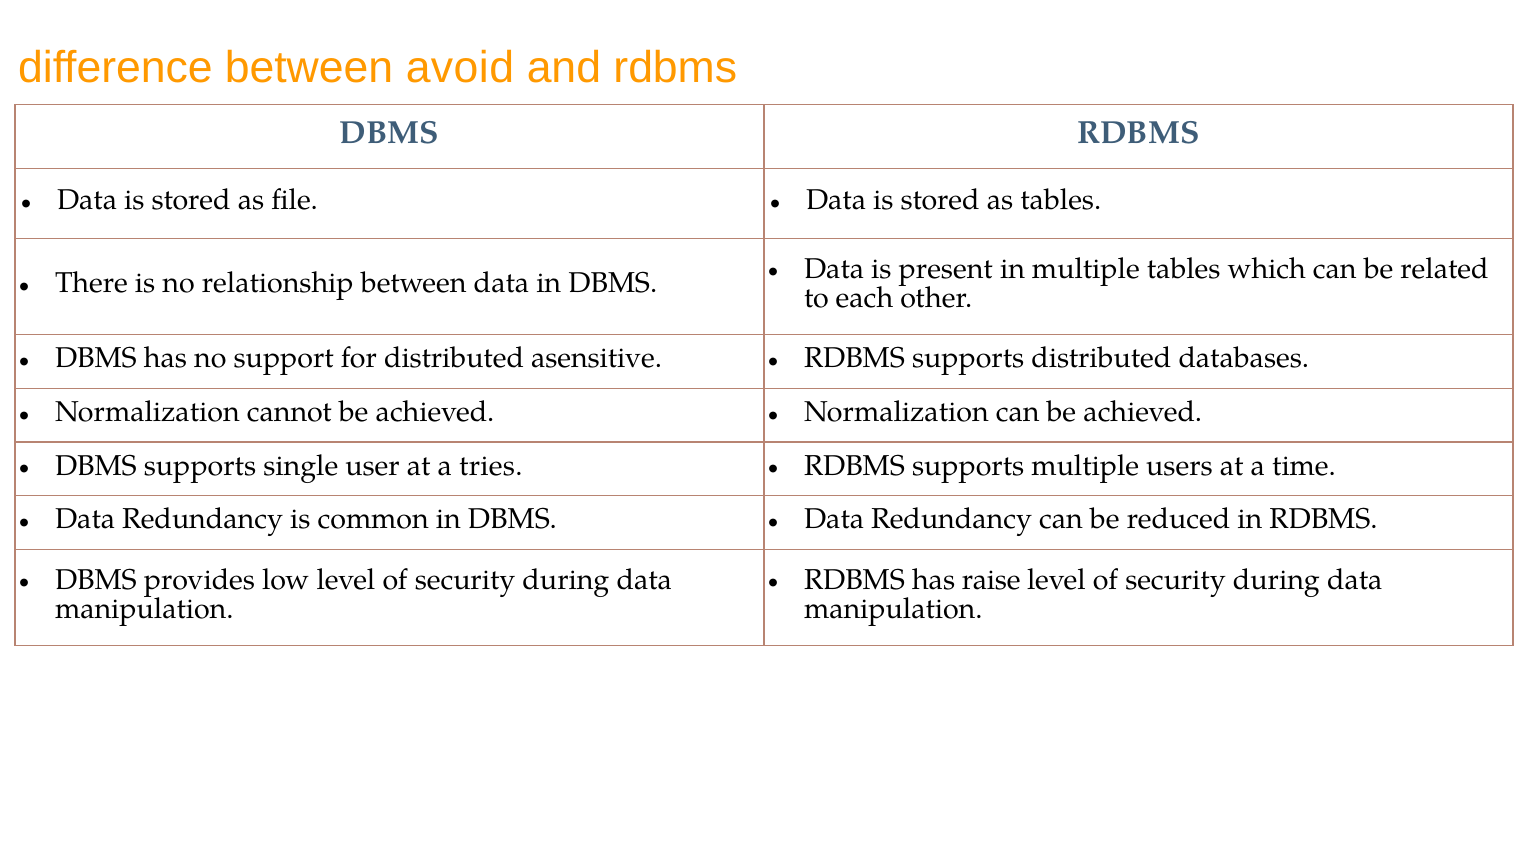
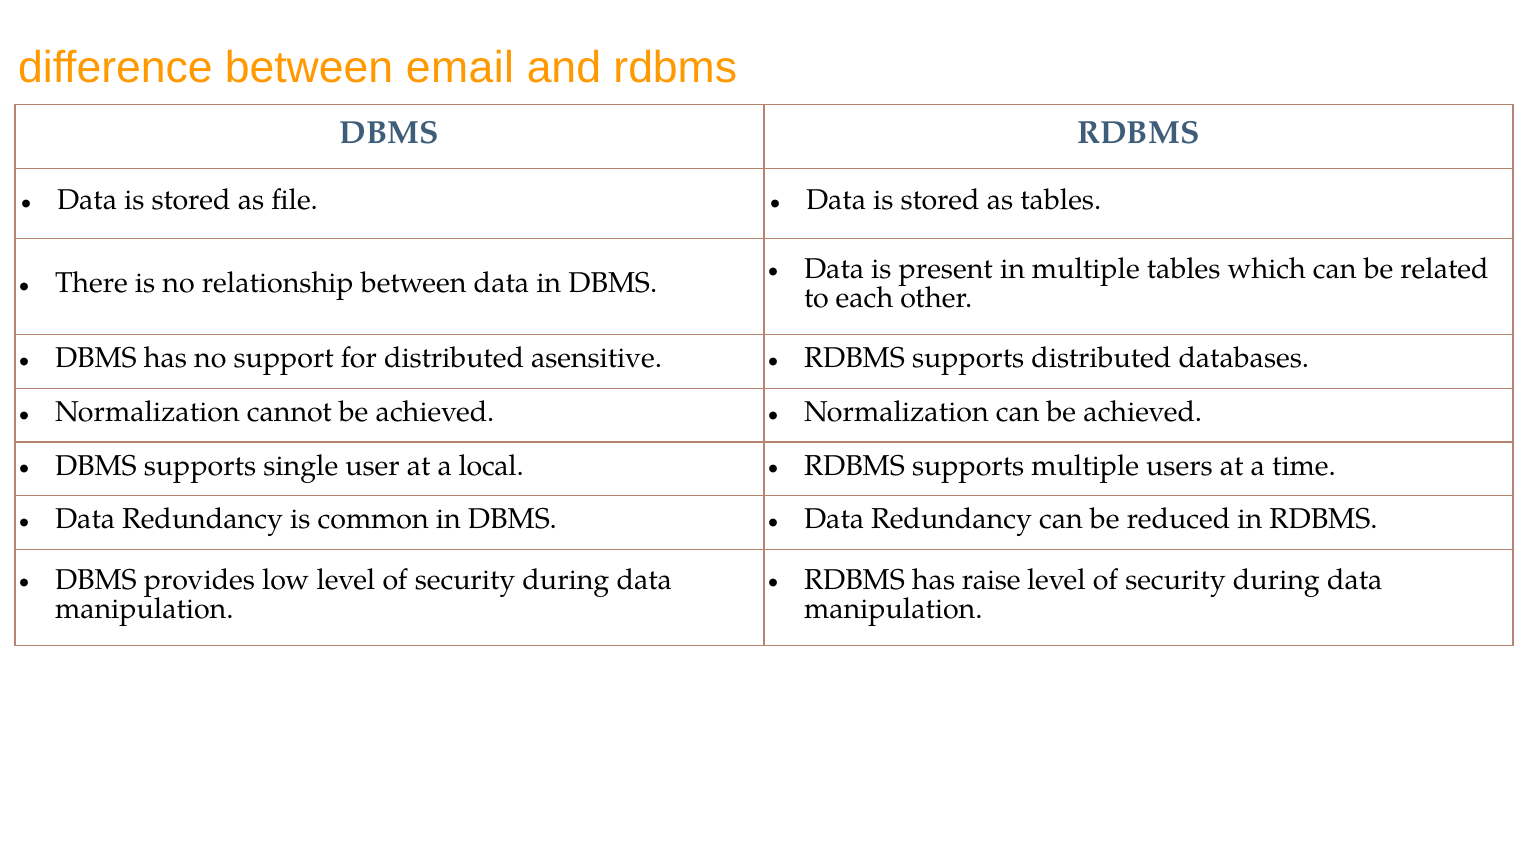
avoid: avoid -> email
tries: tries -> local
